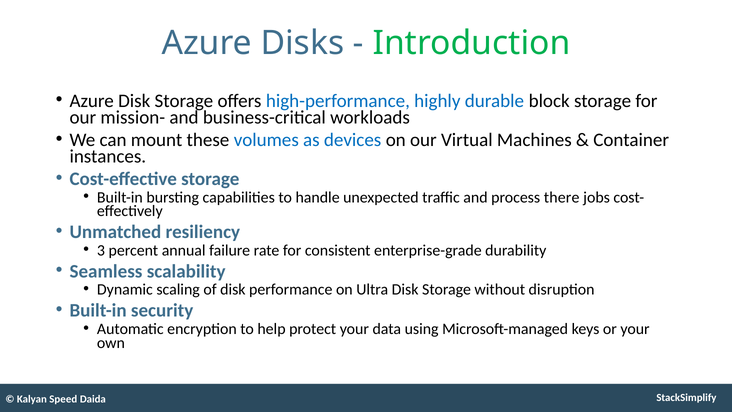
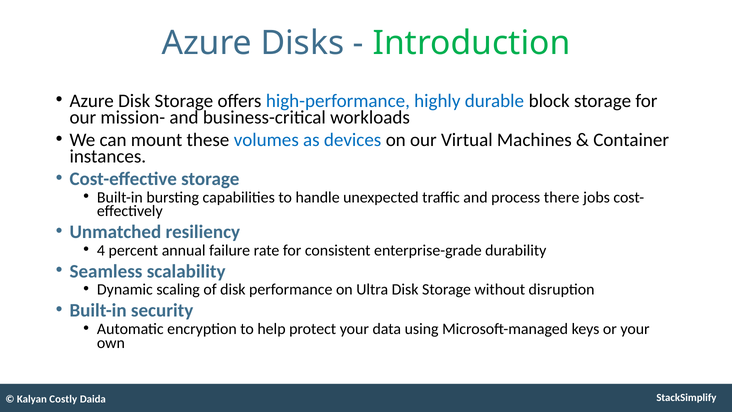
3: 3 -> 4
Speed: Speed -> Costly
